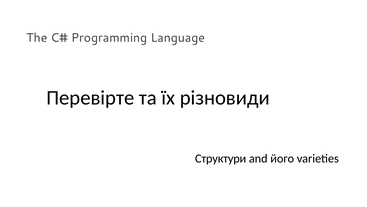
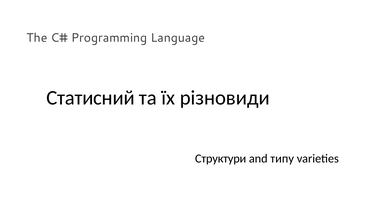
Перевірте: Перевірте -> Статисний
його: його -> типу
